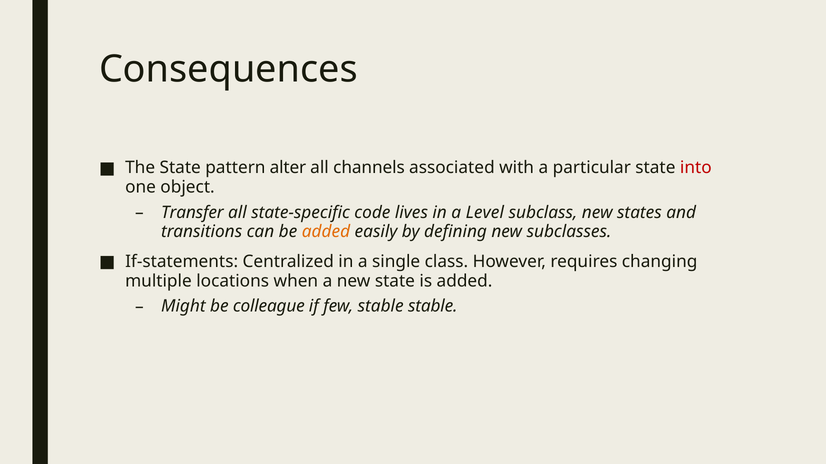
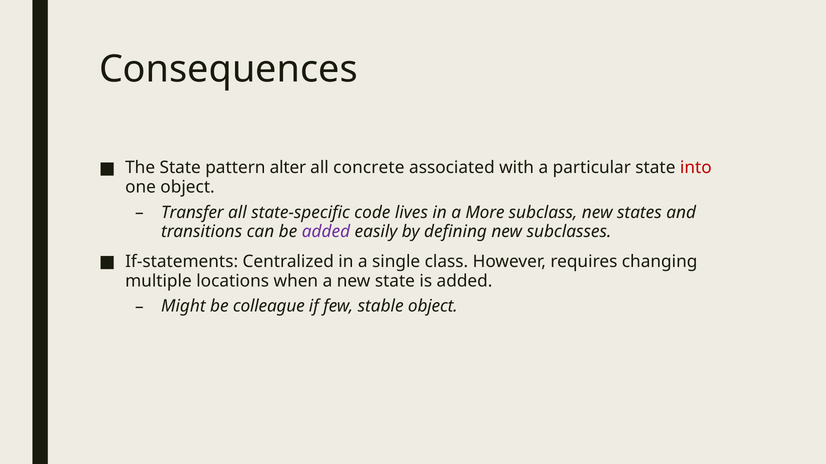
channels: channels -> concrete
Level: Level -> More
added at (326, 232) colour: orange -> purple
stable stable: stable -> object
